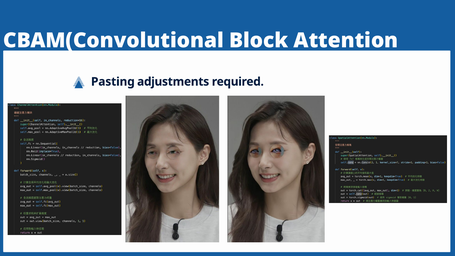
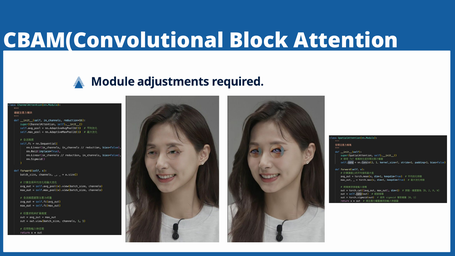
Pasting at (113, 82): Pasting -> Module
